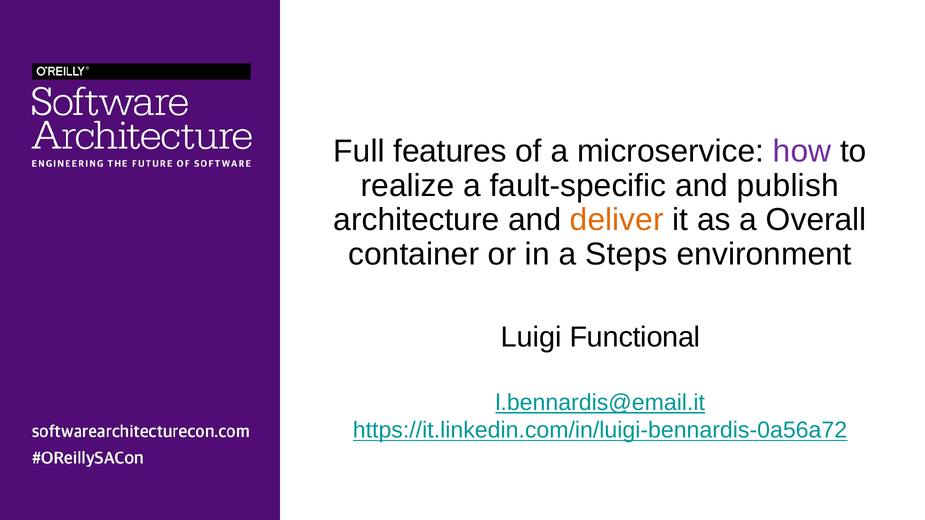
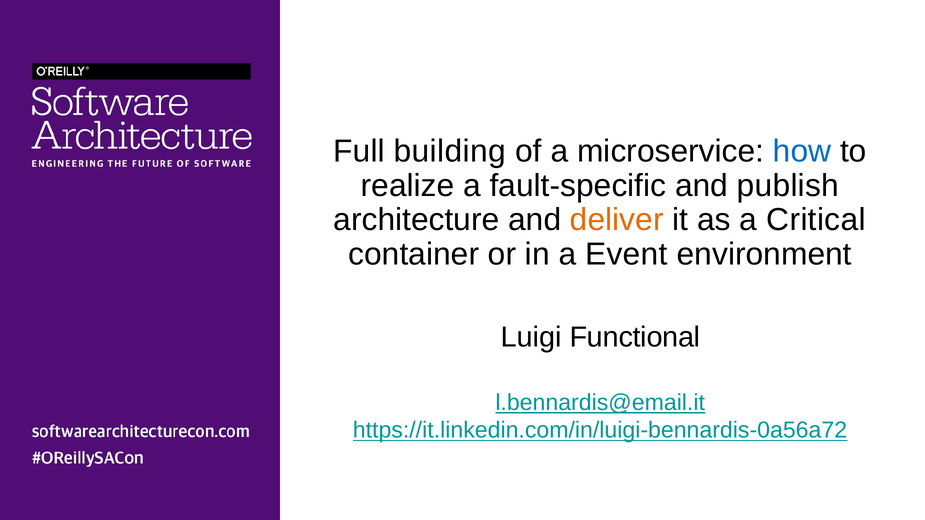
features: features -> building
how colour: purple -> blue
Overall: Overall -> Critical
Steps: Steps -> Event
